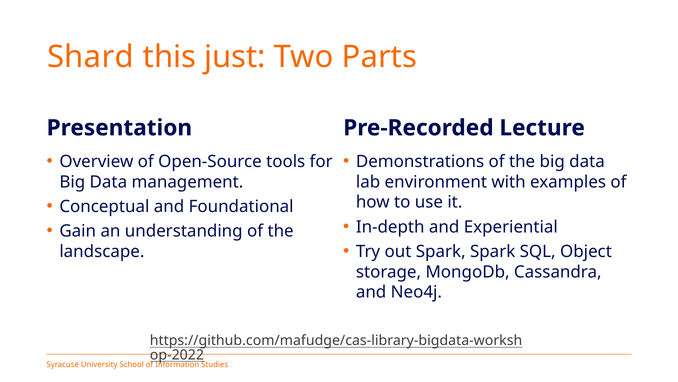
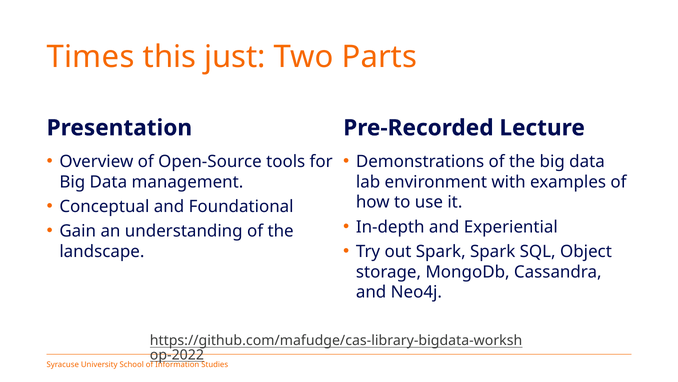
Shard: Shard -> Times
